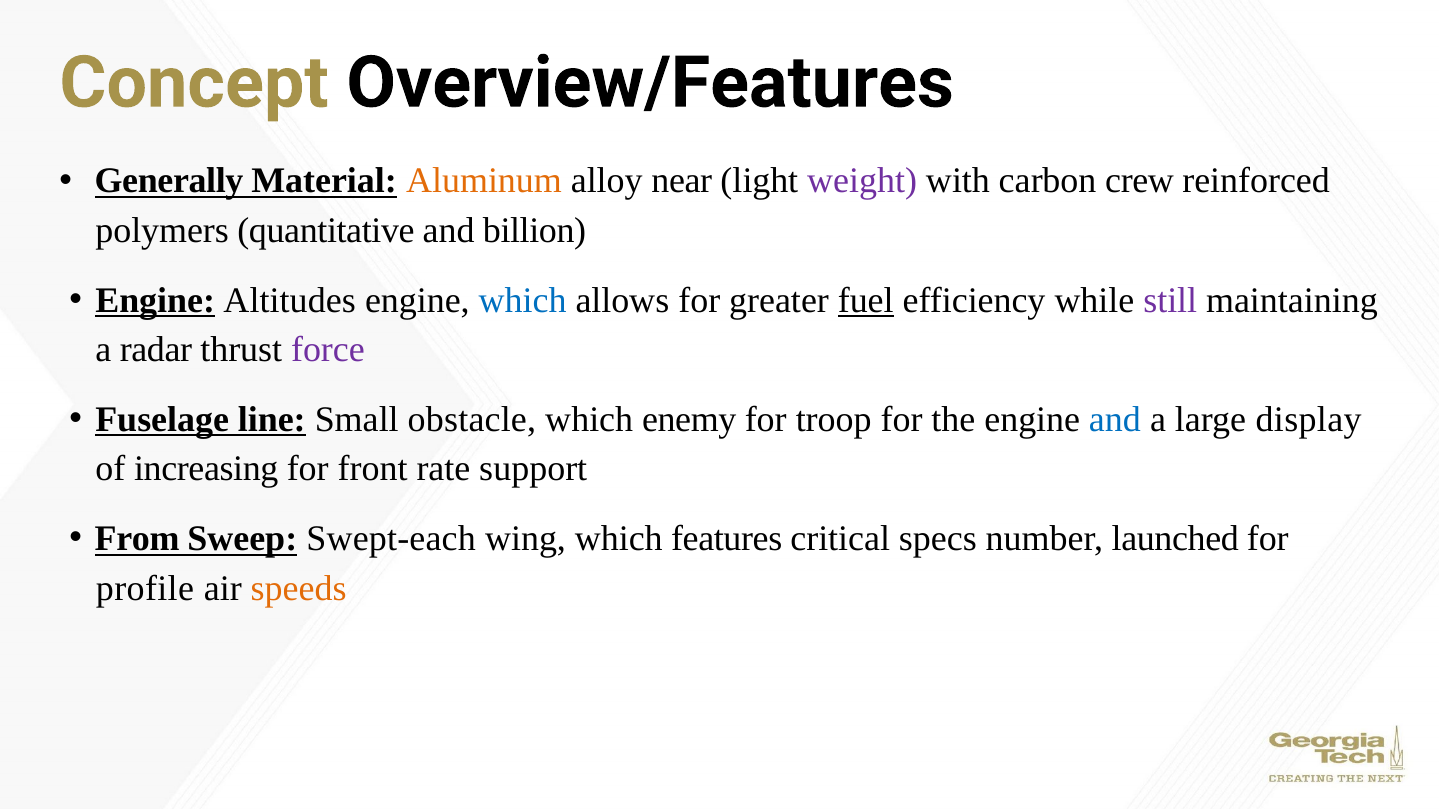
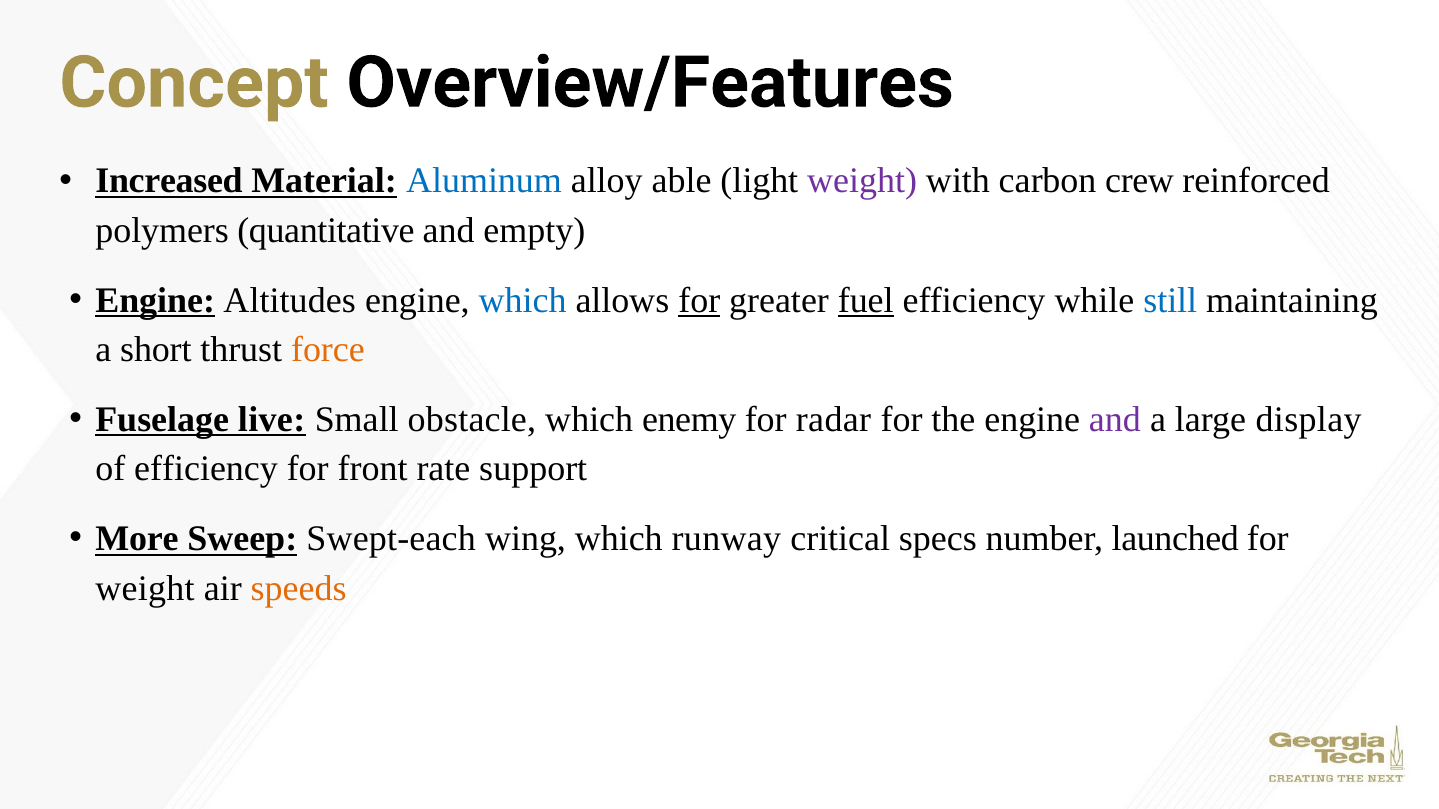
Generally: Generally -> Increased
Aluminum colour: orange -> blue
near: near -> able
billion: billion -> empty
for at (699, 300) underline: none -> present
still colour: purple -> blue
radar: radar -> short
force colour: purple -> orange
line: line -> live
troop: troop -> radar
and at (1115, 420) colour: blue -> purple
of increasing: increasing -> efficiency
From: From -> More
features: features -> runway
profile at (145, 589): profile -> weight
